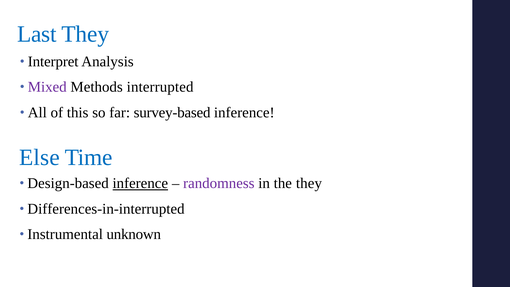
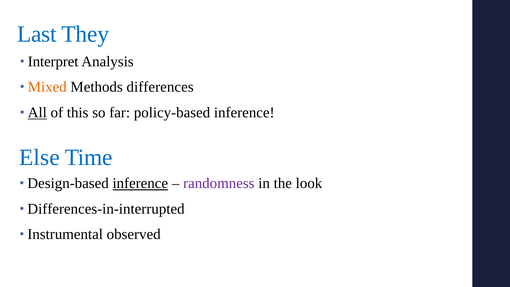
Mixed colour: purple -> orange
interrupted: interrupted -> differences
All underline: none -> present
survey-based: survey-based -> policy-based
the they: they -> look
unknown: unknown -> observed
